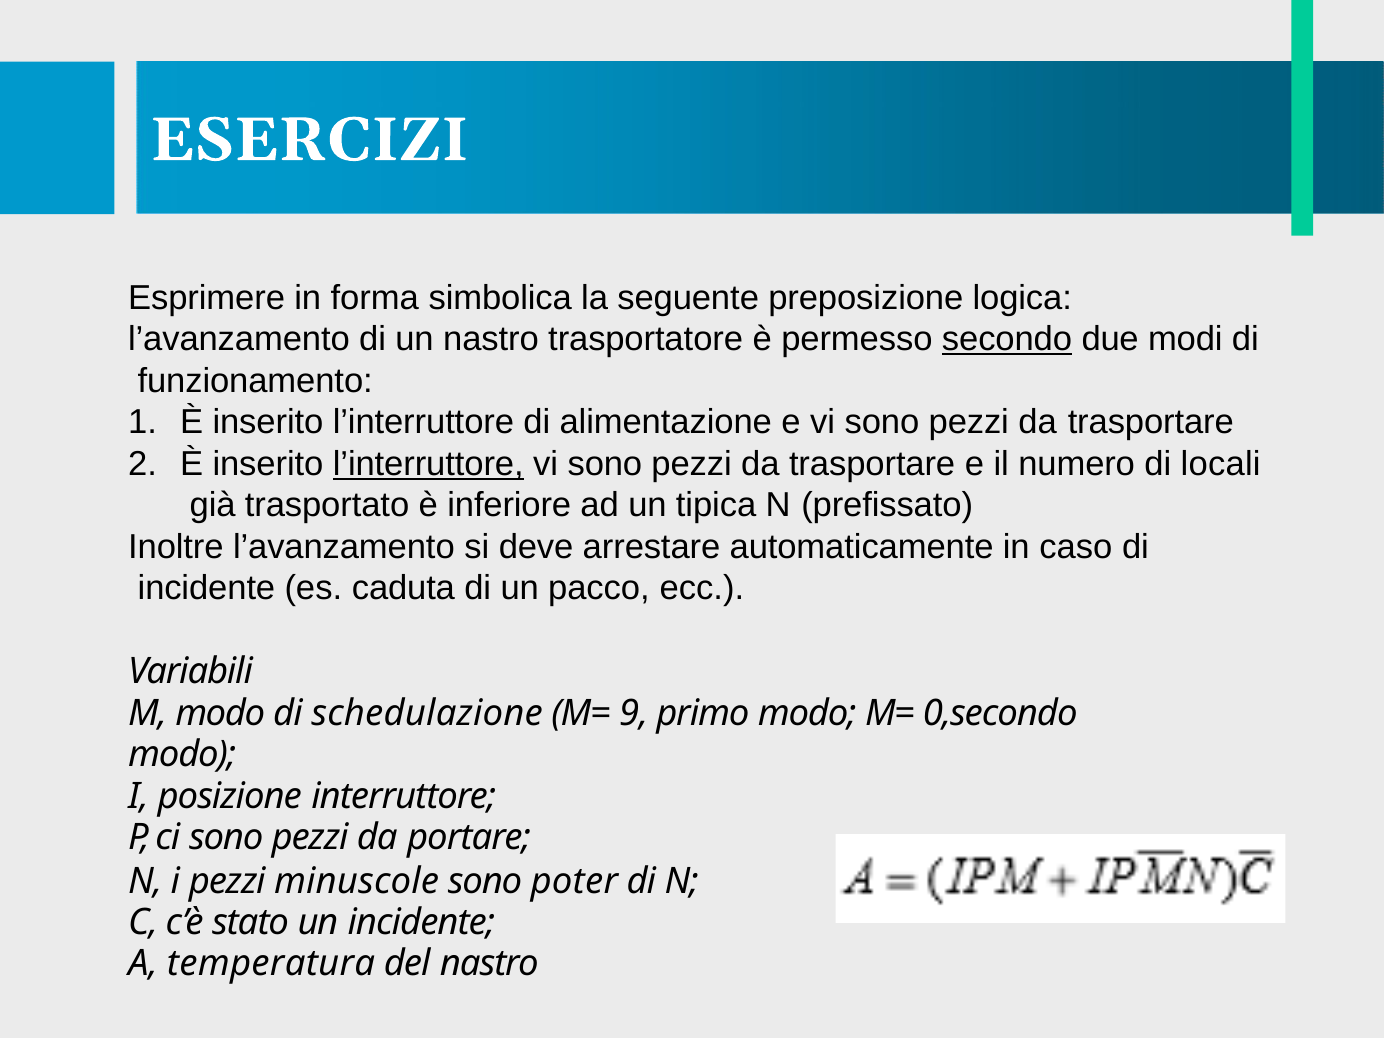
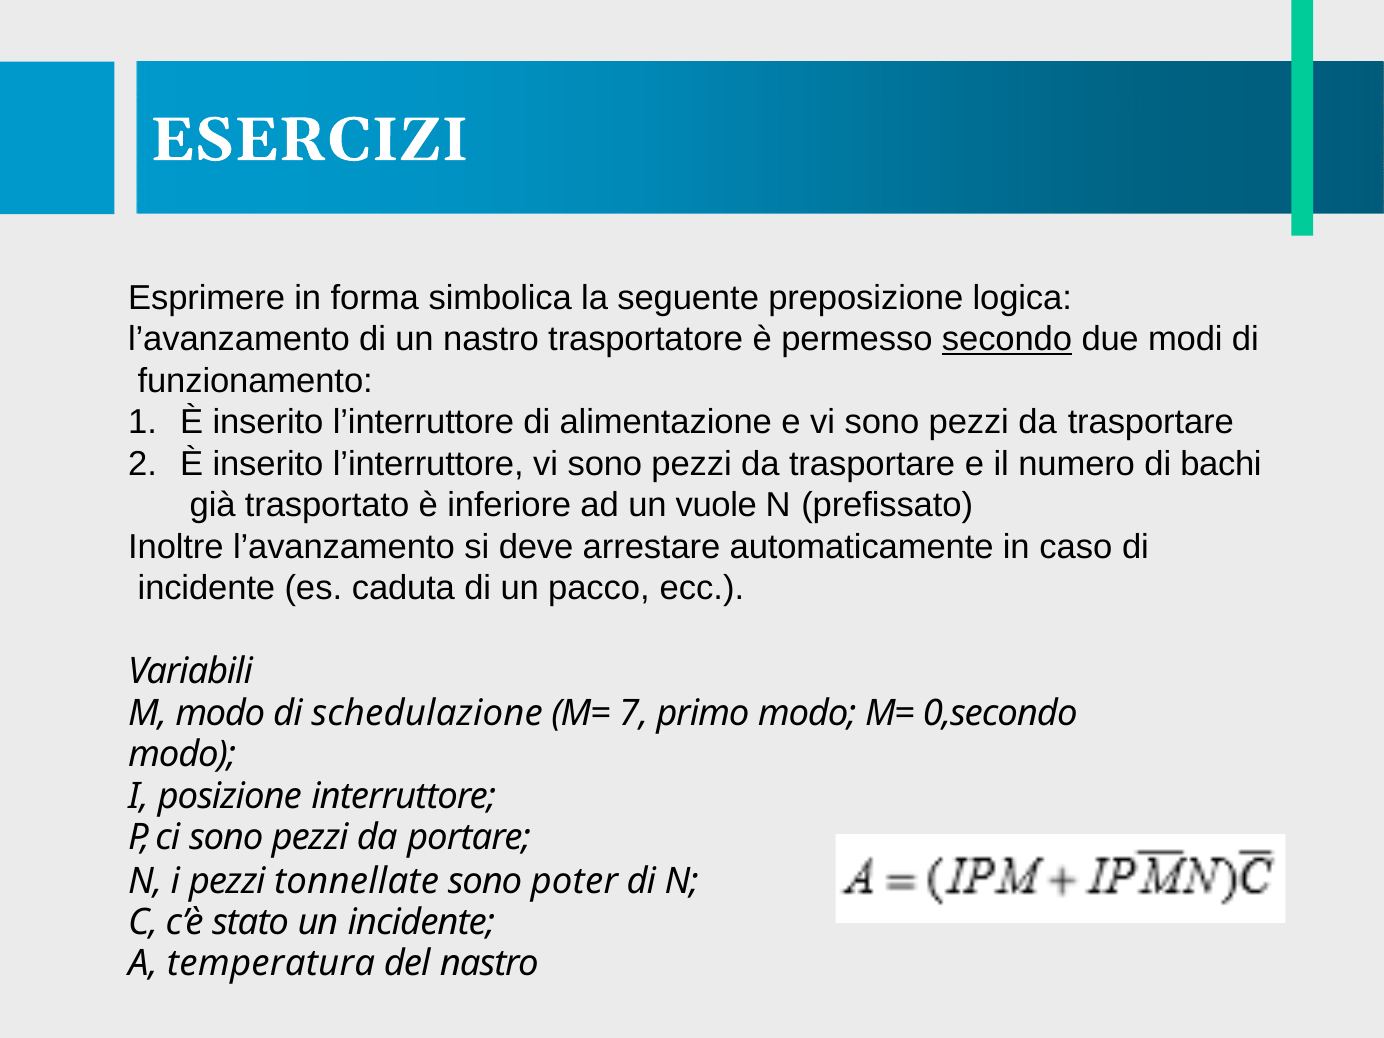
l’interruttore at (428, 464) underline: present -> none
locali: locali -> bachi
tipica: tipica -> vuole
9: 9 -> 7
minuscole: minuscole -> tonnellate
